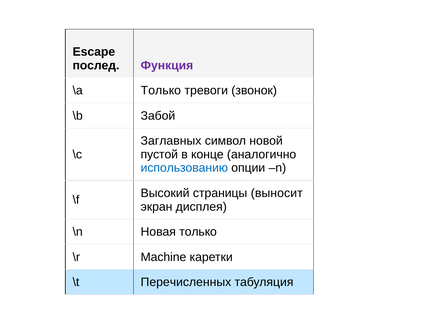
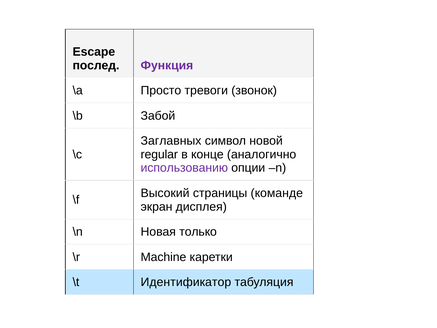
\a Только: Только -> Просто
пустой: пустой -> regular
использованию colour: blue -> purple
выносит: выносит -> команде
Перечисленных: Перечисленных -> Идентификатор
